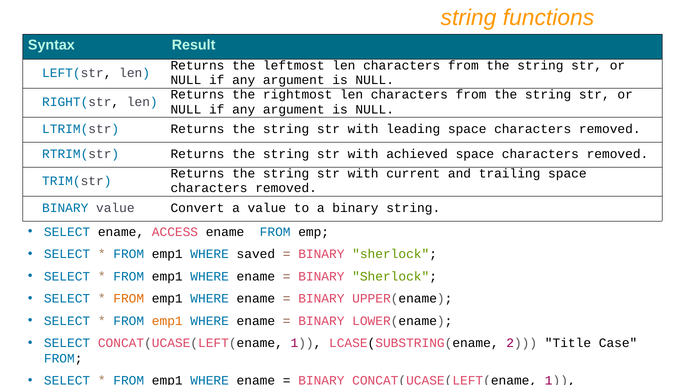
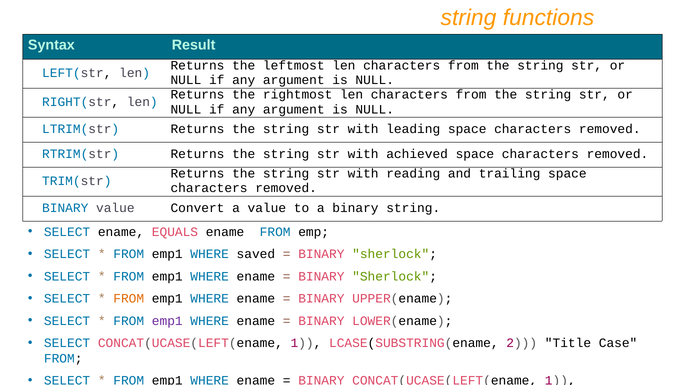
current: current -> reading
ACCESS: ACCESS -> EQUALS
emp1 at (167, 321) colour: orange -> purple
